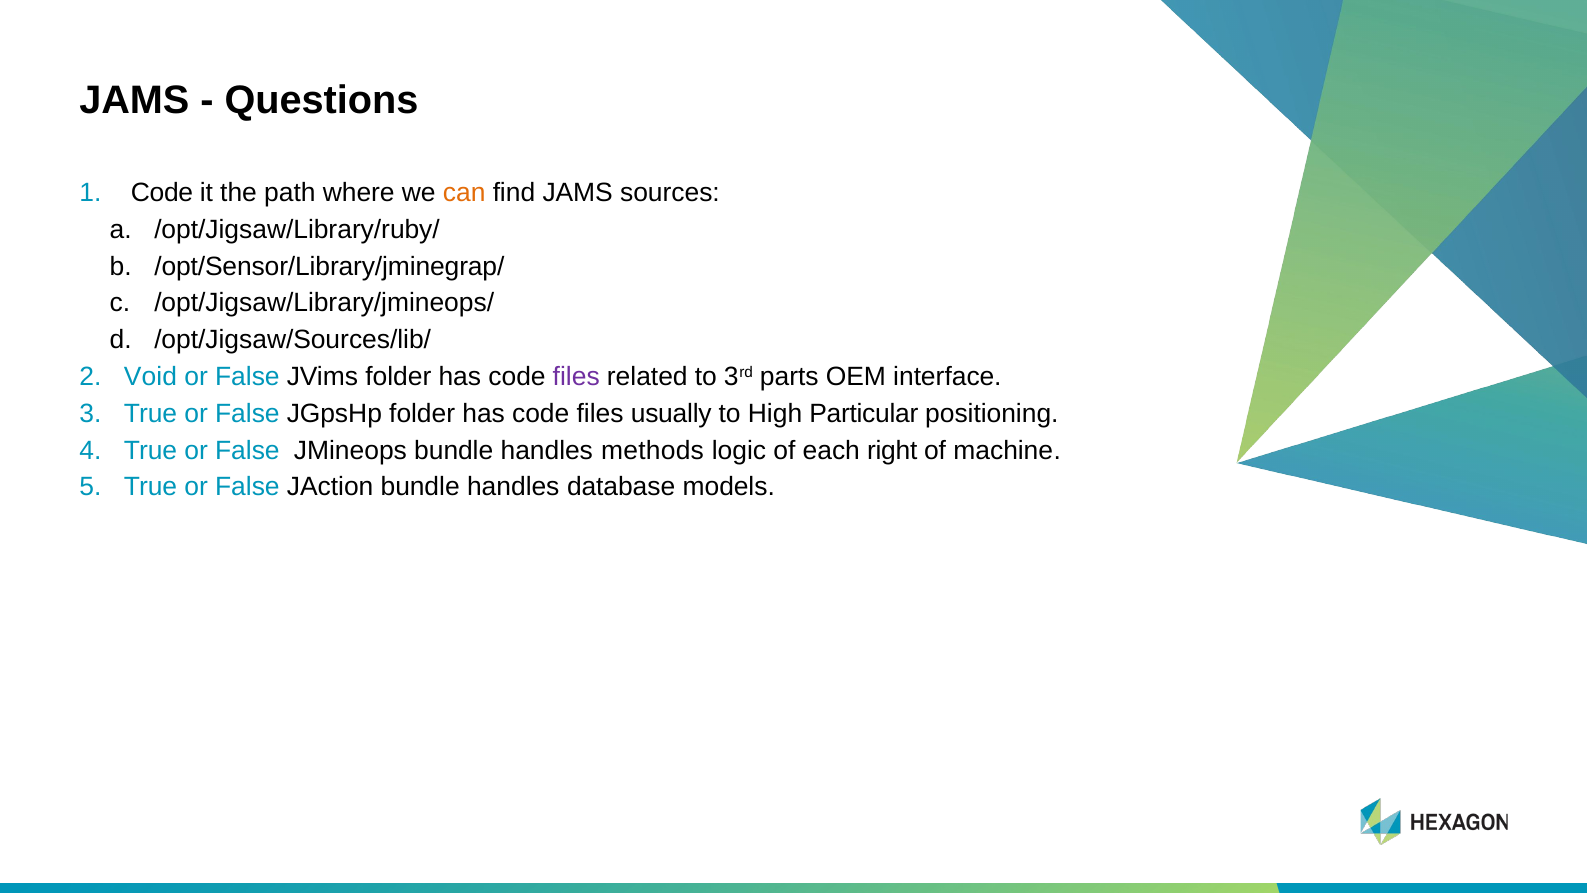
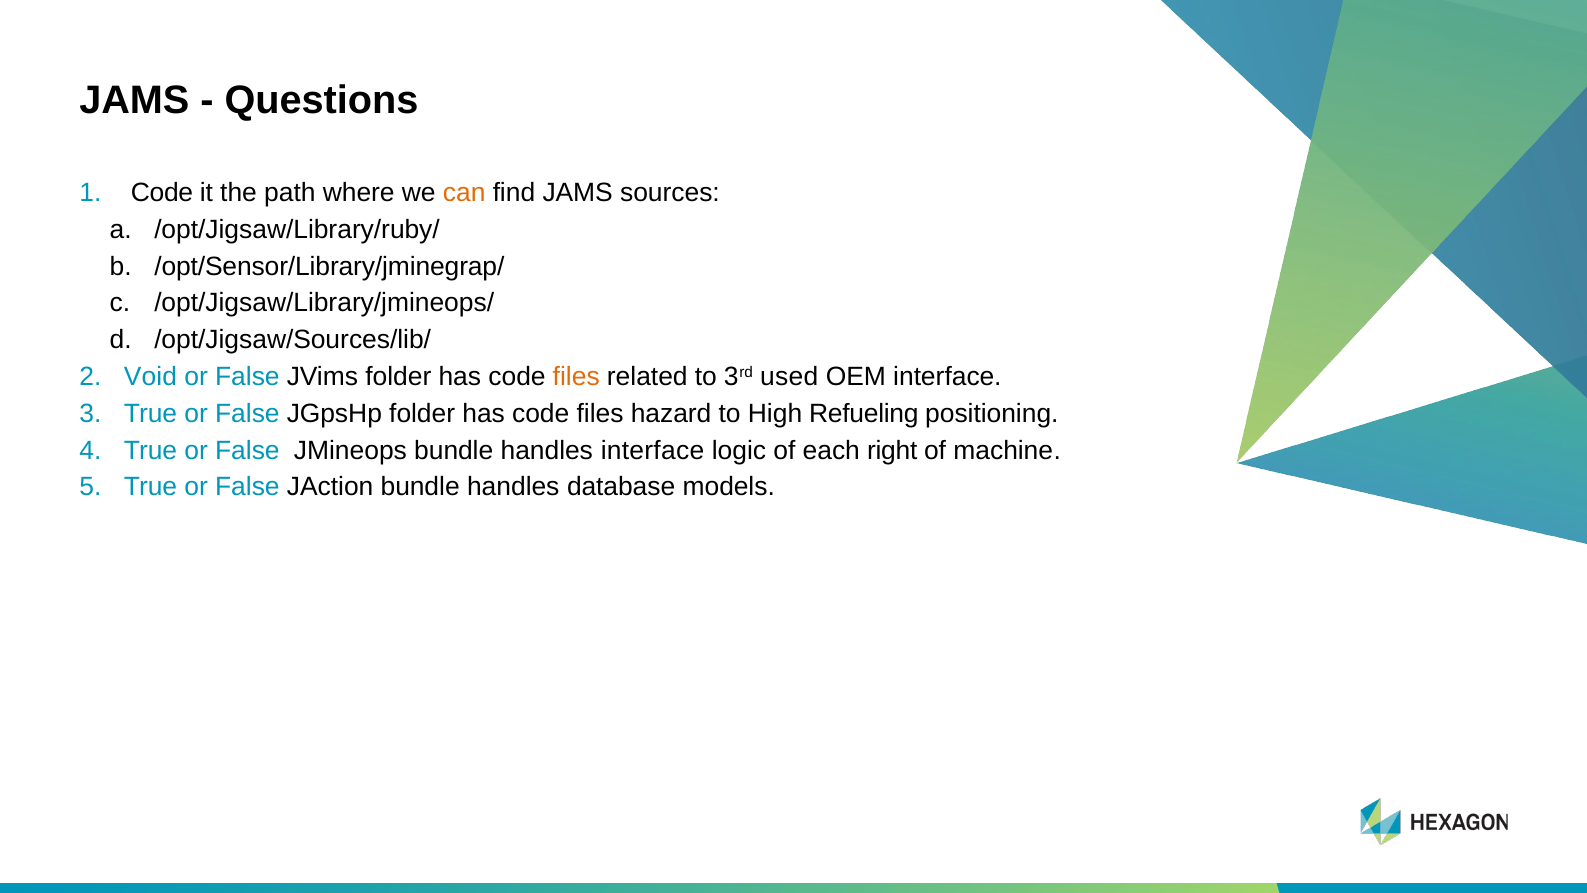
files at (576, 377) colour: purple -> orange
parts: parts -> used
usually: usually -> hazard
Particular: Particular -> Refueling
handles methods: methods -> interface
